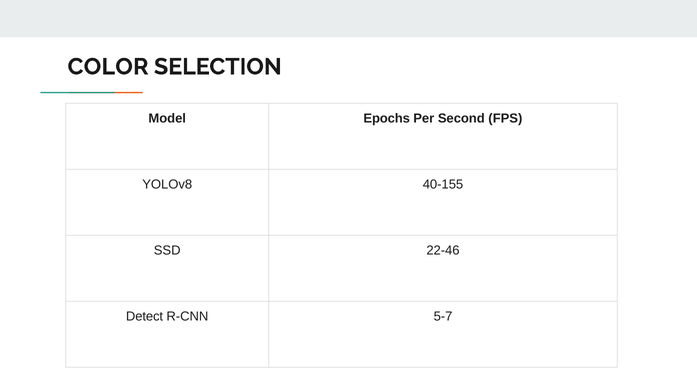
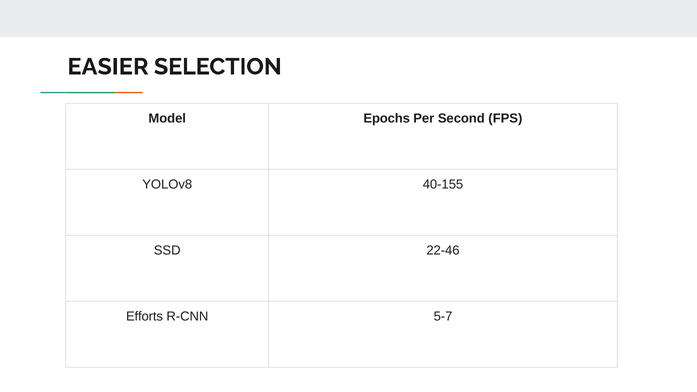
COLOR: COLOR -> EASIER
Detect: Detect -> Efforts
